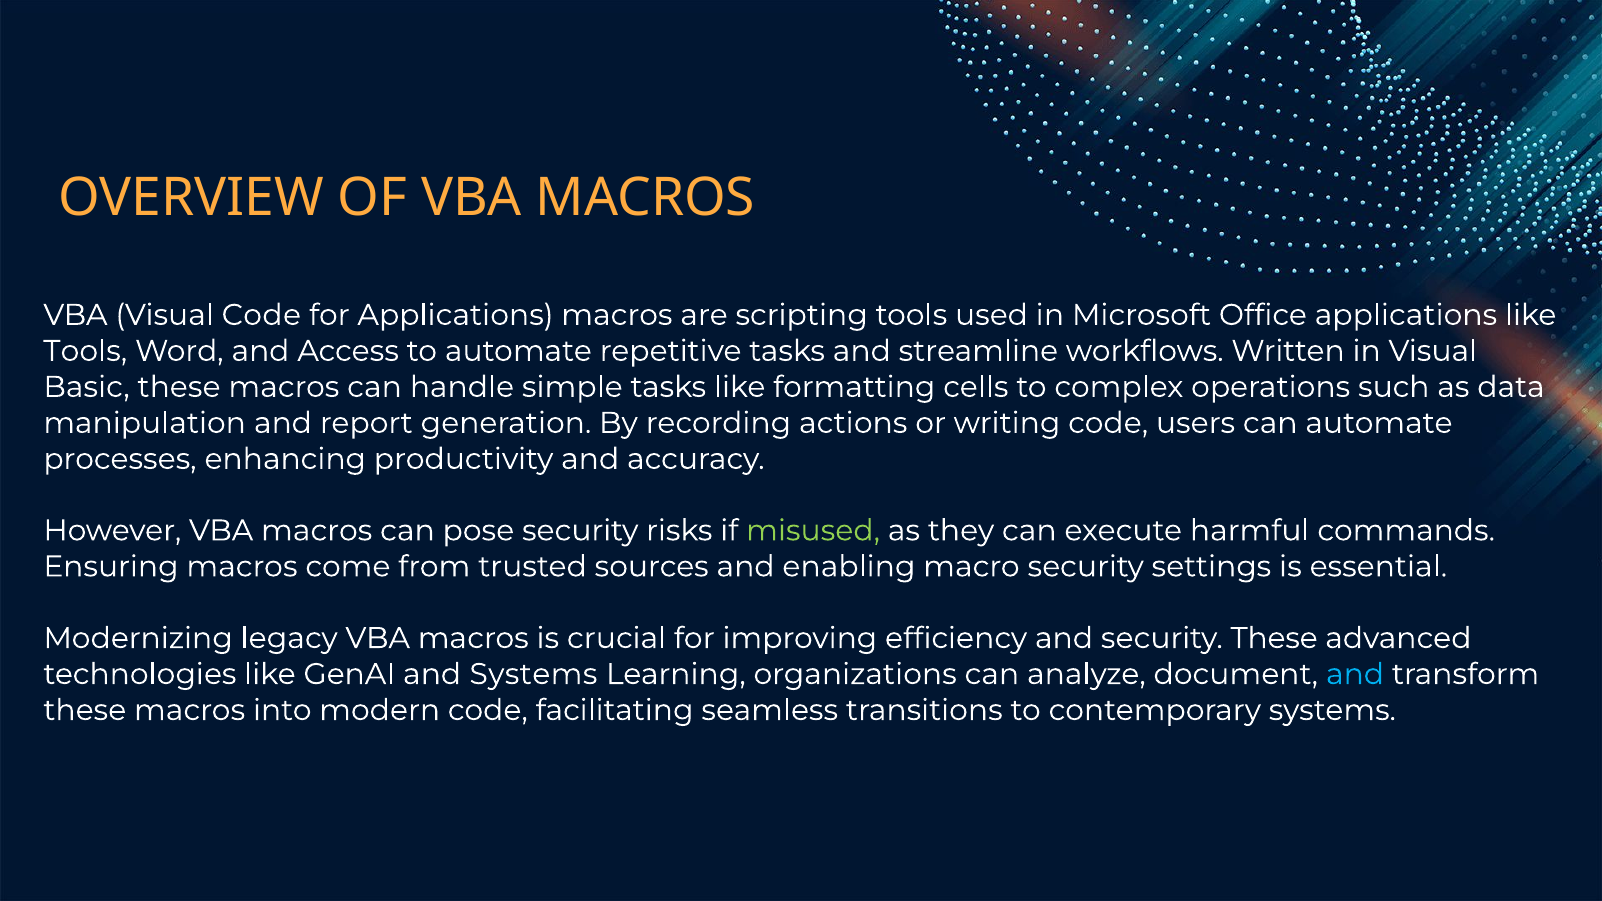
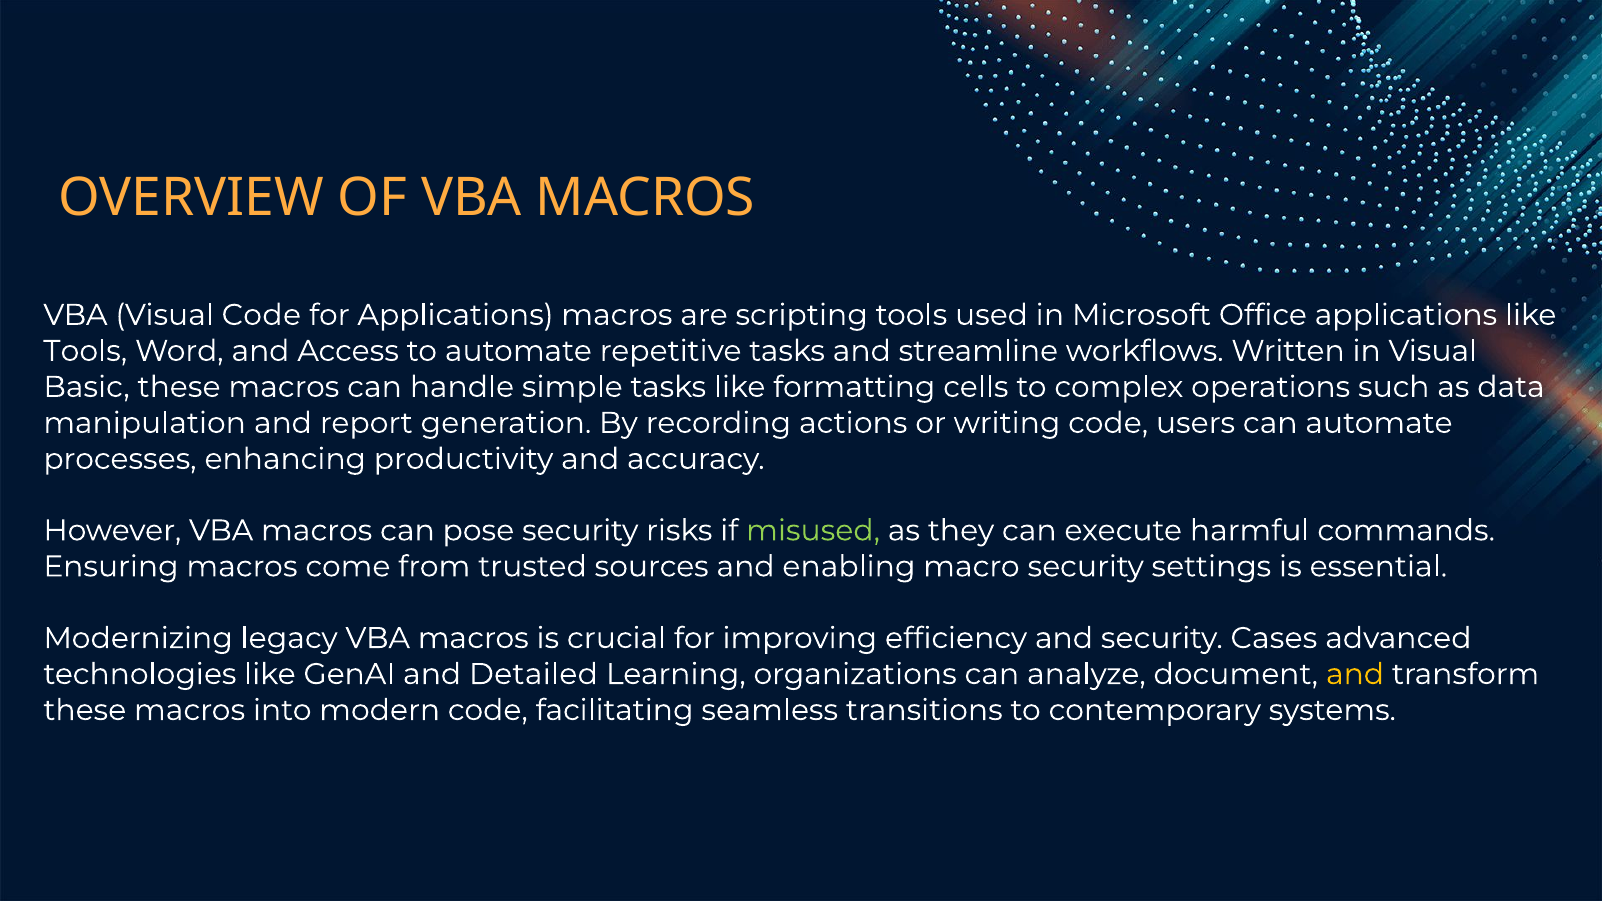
security These: These -> Cases
and Systems: Systems -> Detailed
and at (1355, 674) colour: light blue -> yellow
